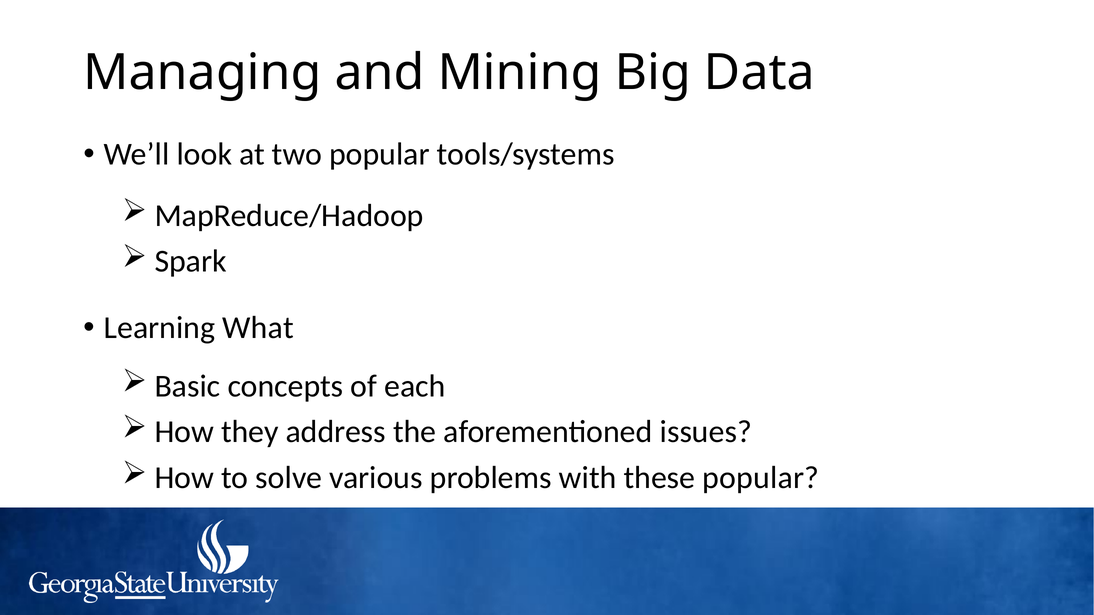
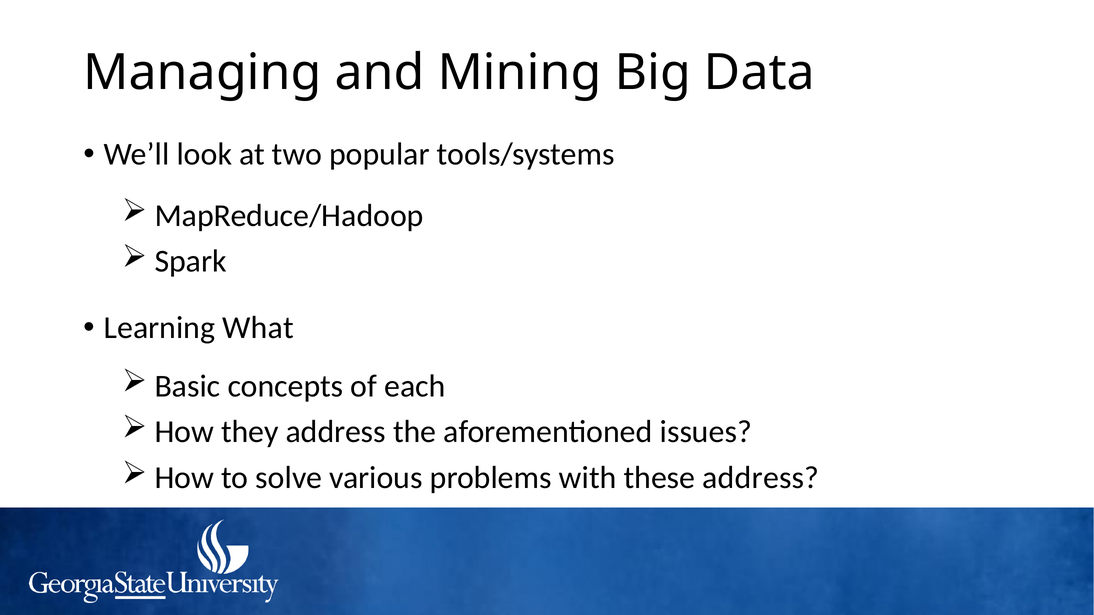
these popular: popular -> address
